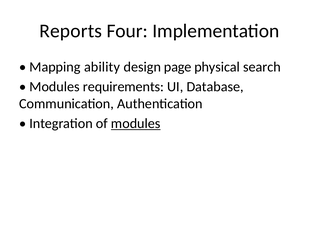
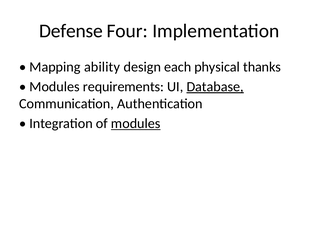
Reports: Reports -> Defense
page: page -> each
search: search -> thanks
Database underline: none -> present
